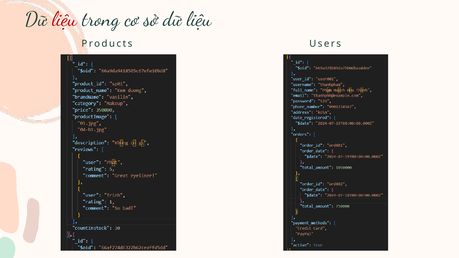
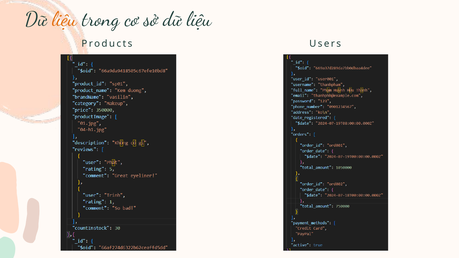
liệu at (65, 19) colour: red -> orange
